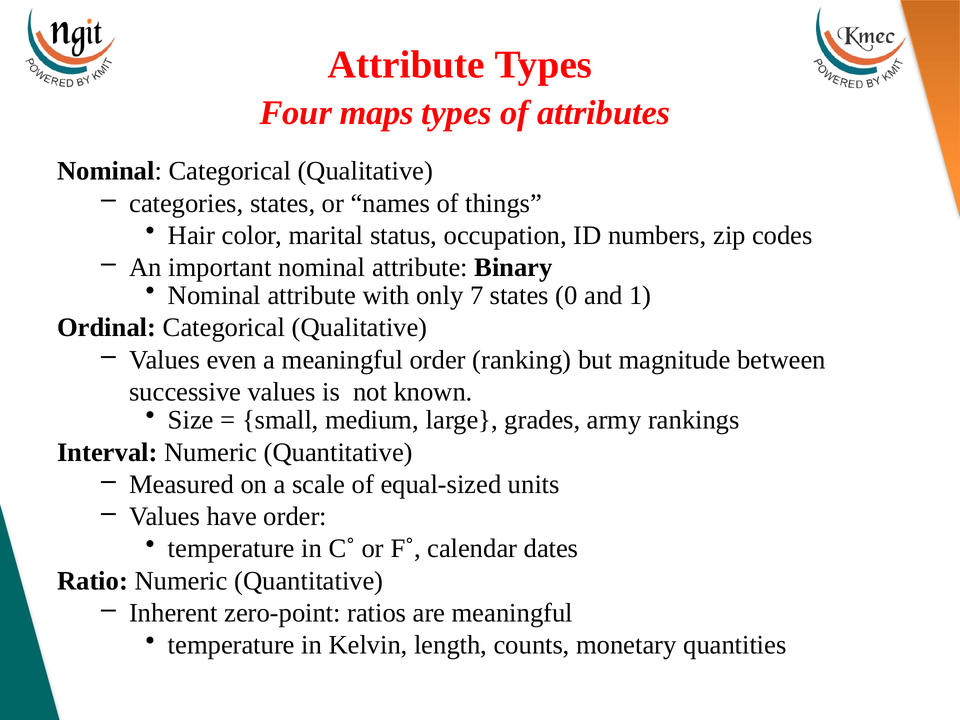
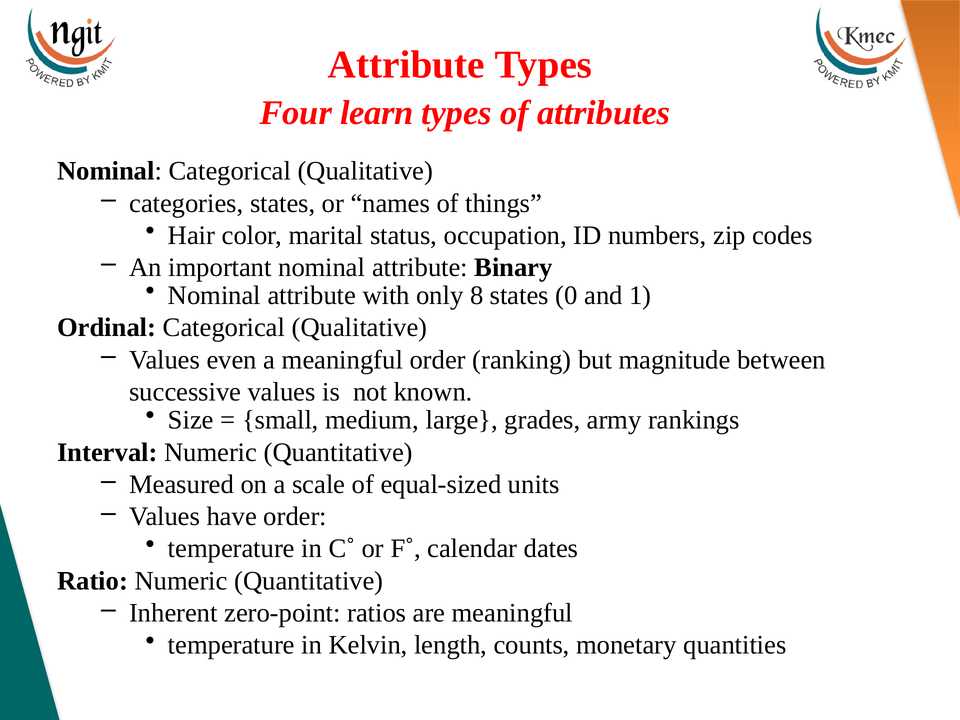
maps: maps -> learn
7: 7 -> 8
